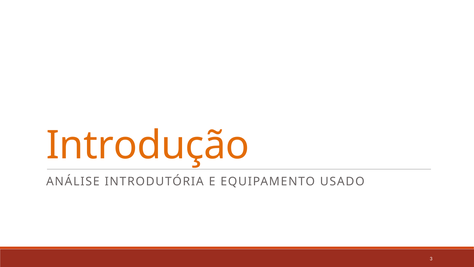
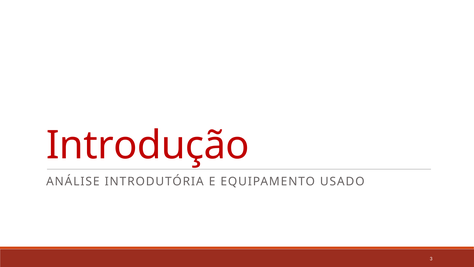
Introdução colour: orange -> red
